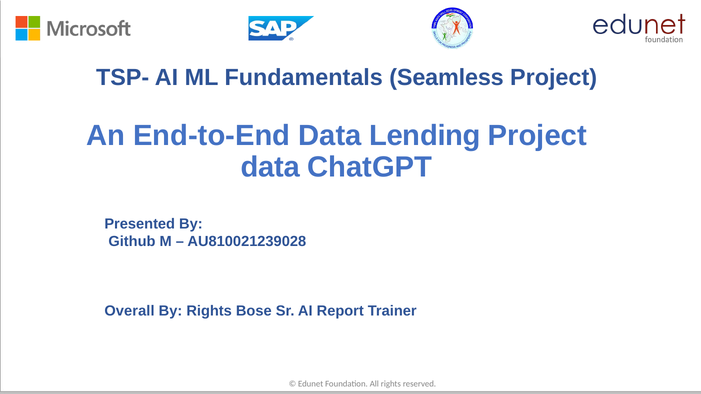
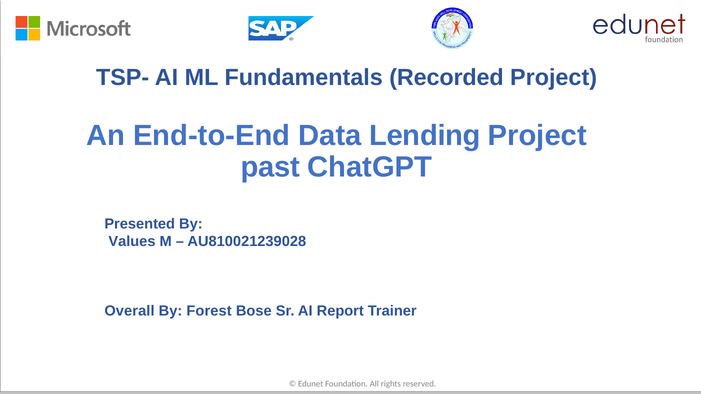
Seamless: Seamless -> Recorded
data at (270, 167): data -> past
Github: Github -> Values
By Rights: Rights -> Forest
